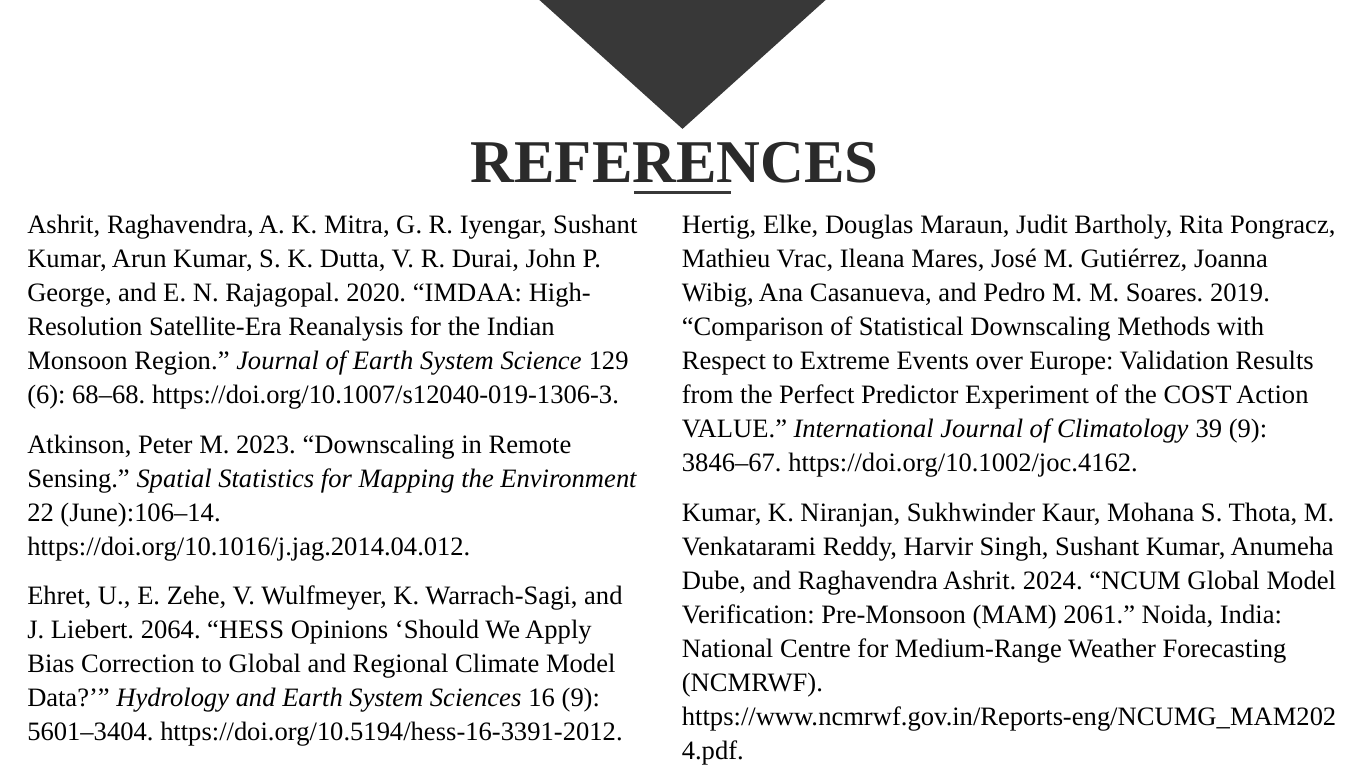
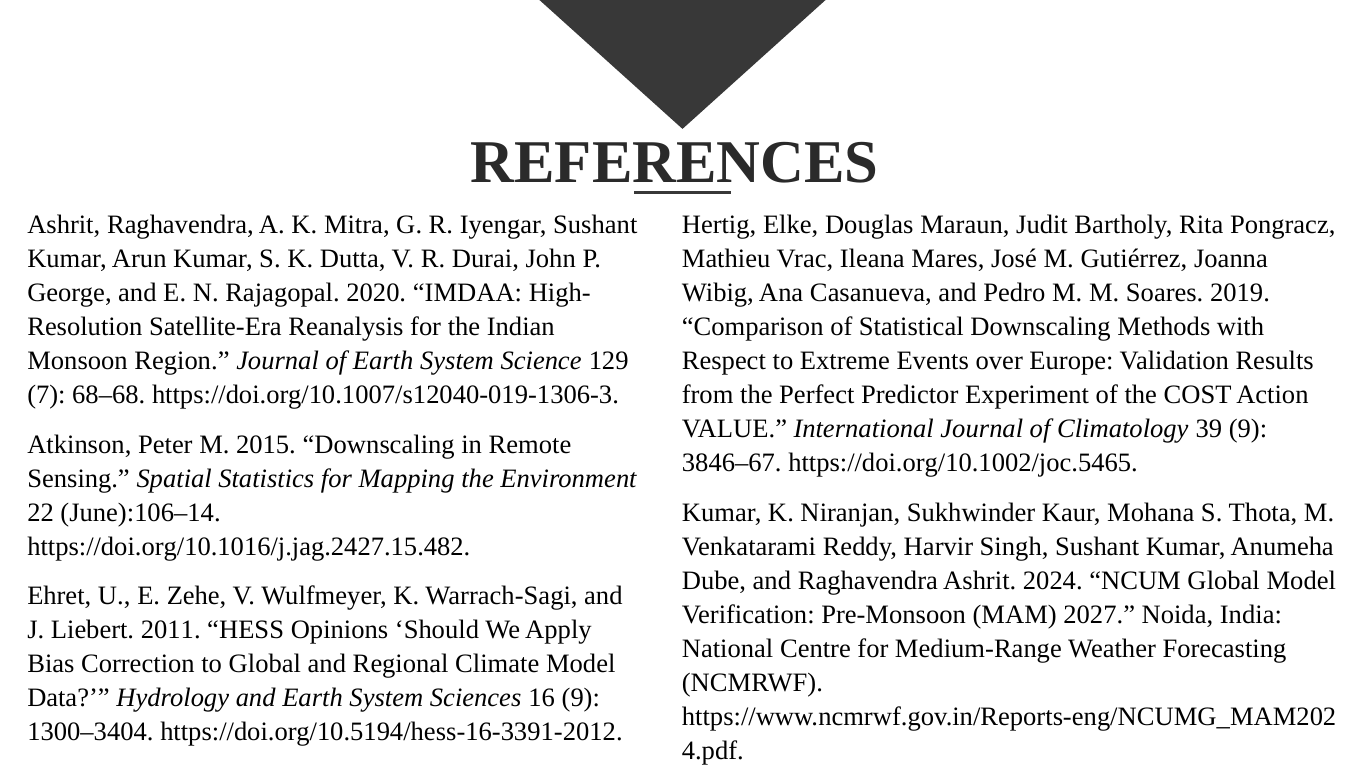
6: 6 -> 7
2023: 2023 -> 2015
https://doi.org/10.1002/joc.4162: https://doi.org/10.1002/joc.4162 -> https://doi.org/10.1002/joc.5465
https://doi.org/10.1016/j.jag.2014.04.012: https://doi.org/10.1016/j.jag.2014.04.012 -> https://doi.org/10.1016/j.jag.2427.15.482
2061: 2061 -> 2027
2064: 2064 -> 2011
5601–3404: 5601–3404 -> 1300–3404
